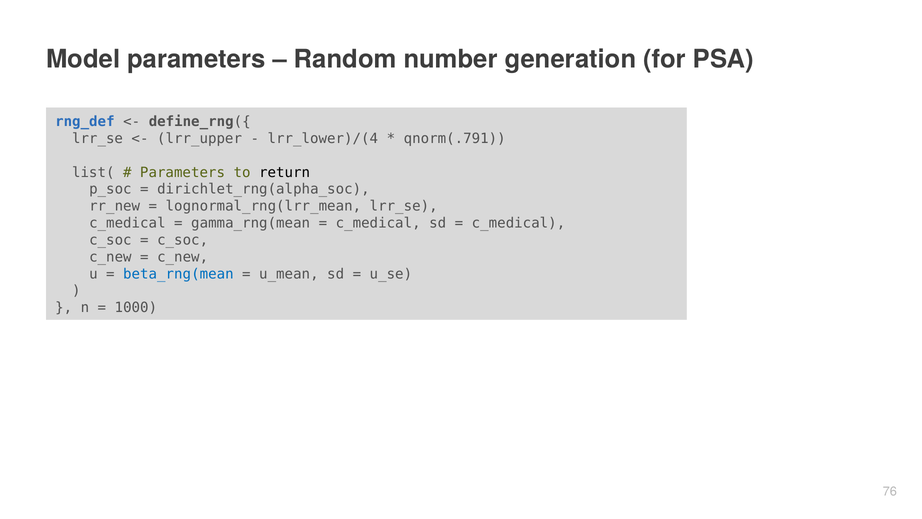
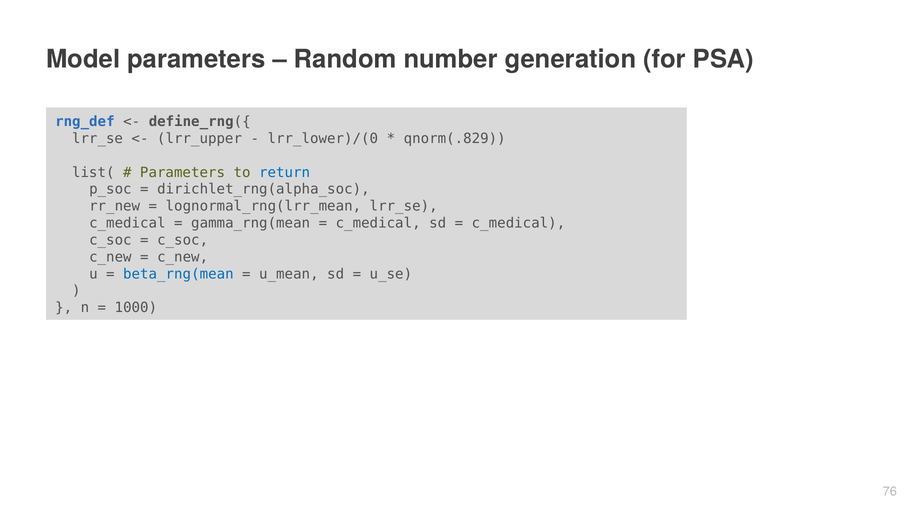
lrr_lower)/(4: lrr_lower)/(4 -> lrr_lower)/(0
qnorm(.791: qnorm(.791 -> qnorm(.829
return colour: black -> blue
